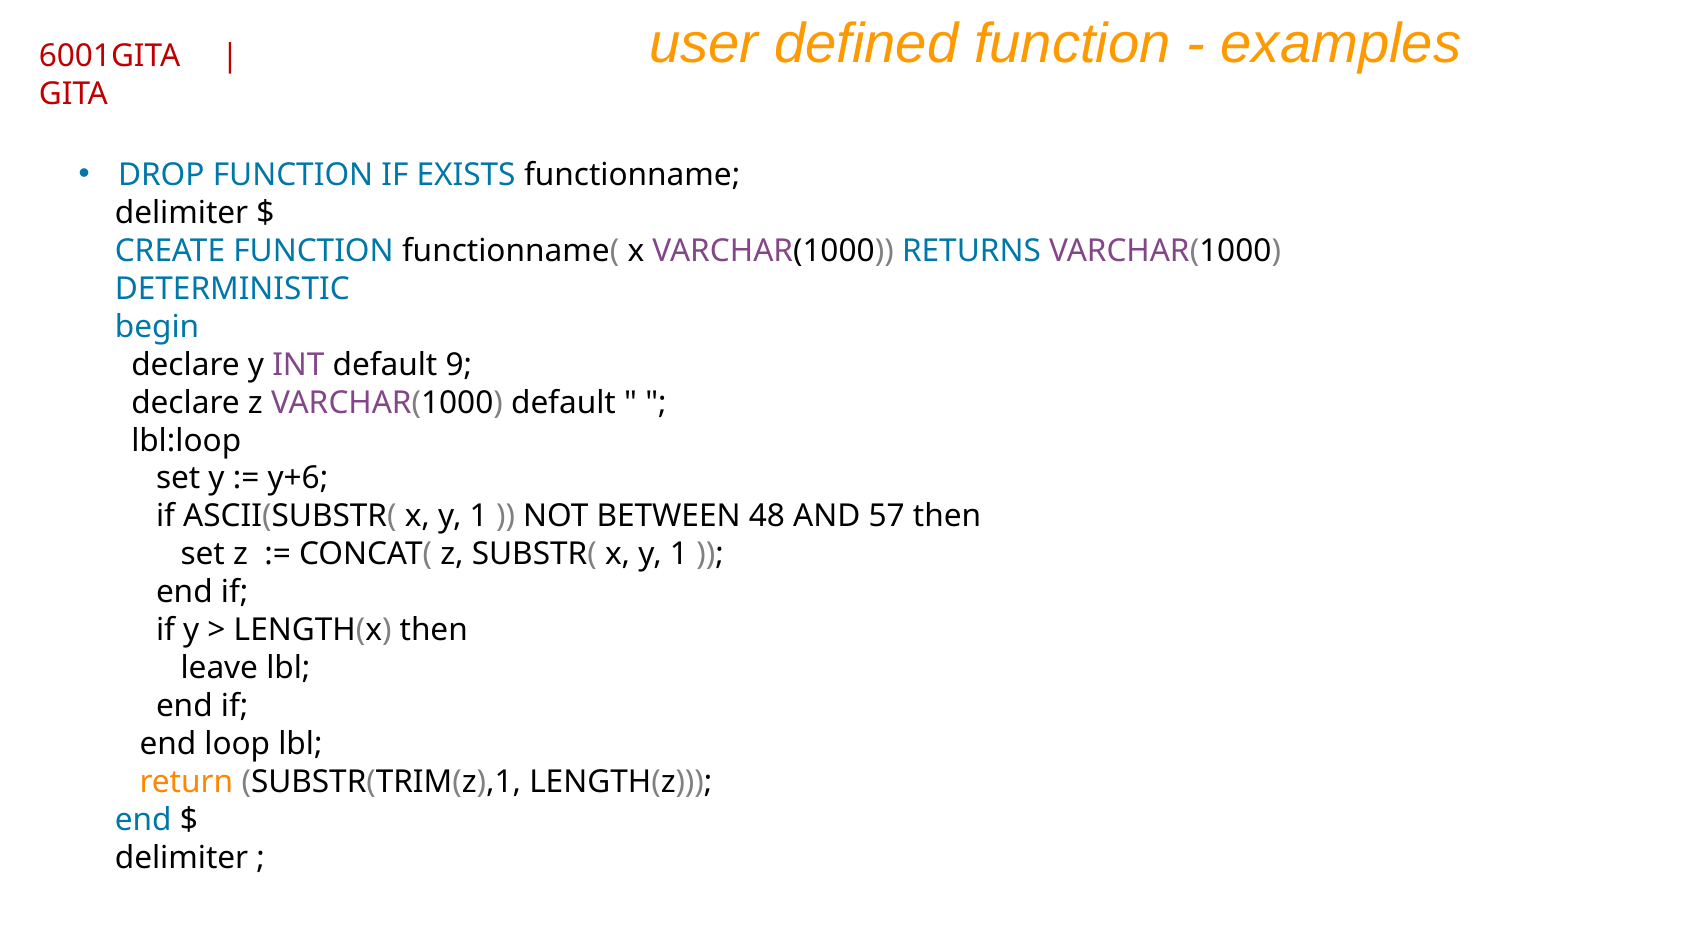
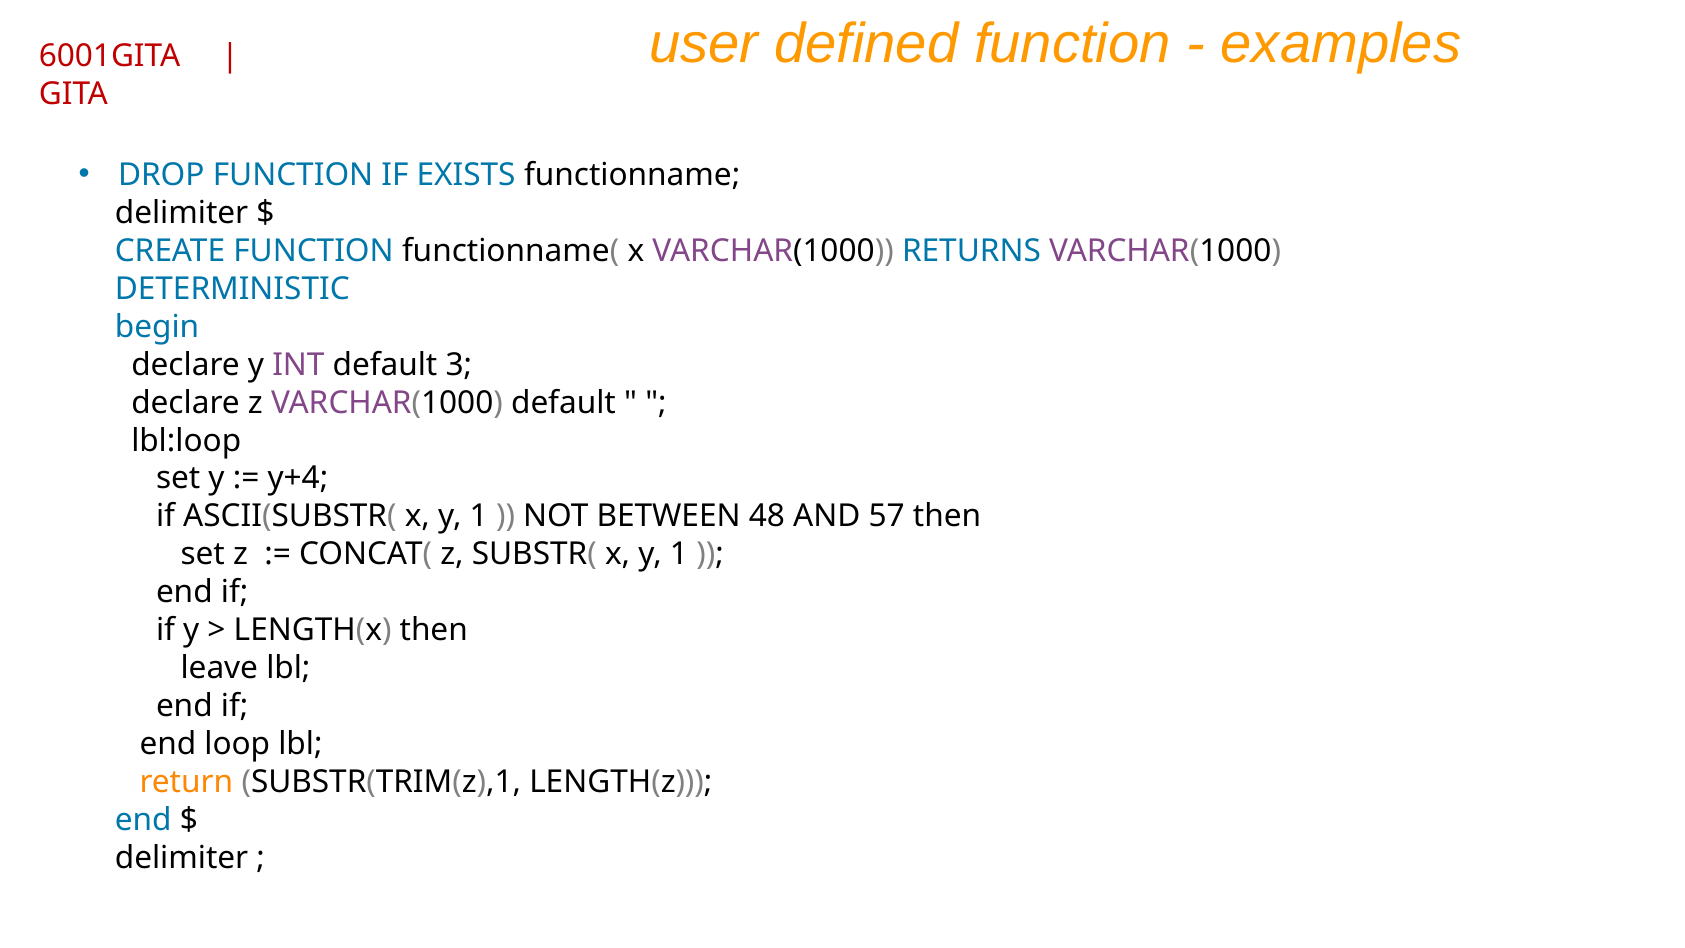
9: 9 -> 3
y+6: y+6 -> y+4
